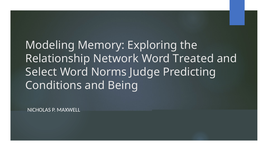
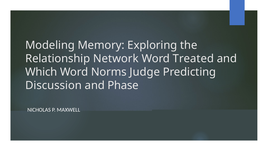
Select: Select -> Which
Conditions: Conditions -> Discussion
Being: Being -> Phase
